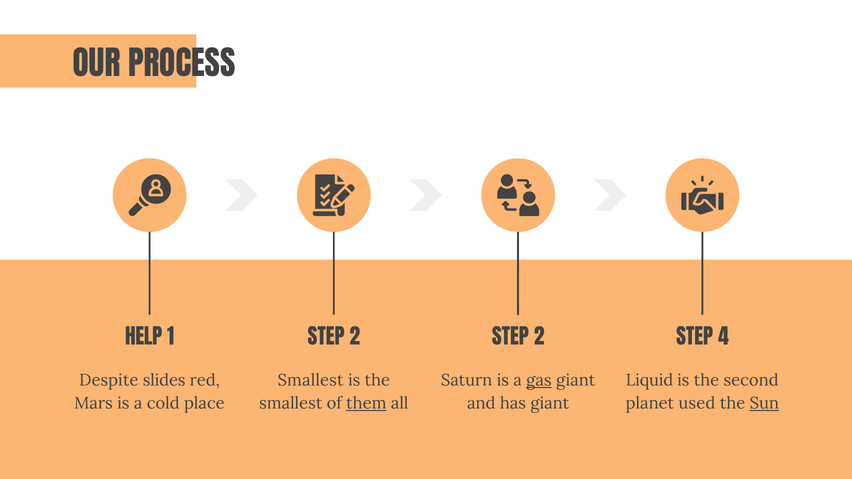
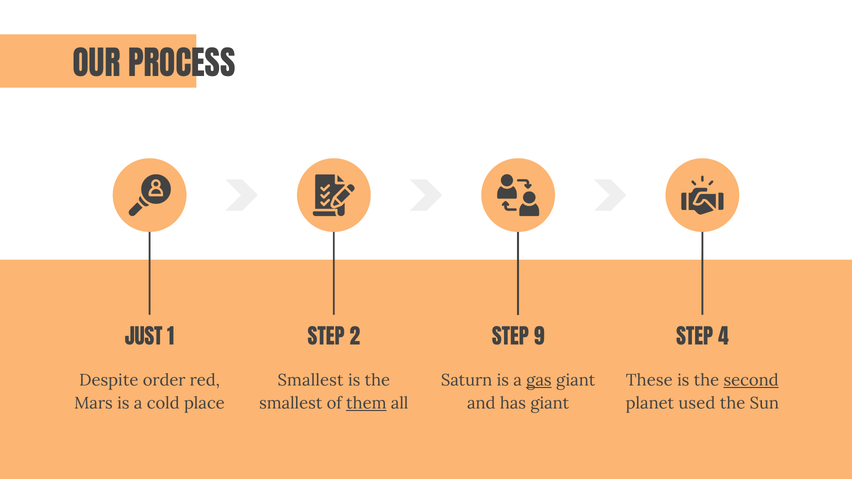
HELP: HELP -> JUST
2 at (539, 338): 2 -> 9
slides: slides -> order
Liquid: Liquid -> These
second underline: none -> present
Sun underline: present -> none
